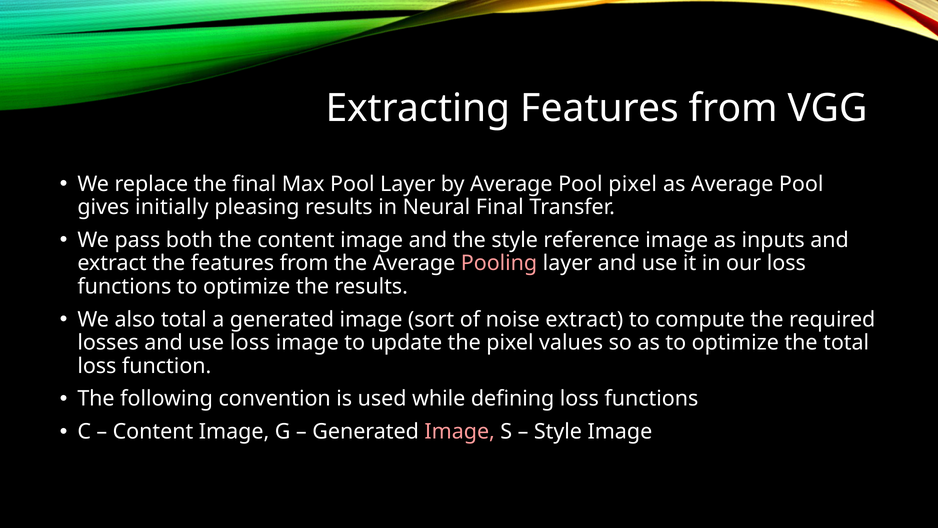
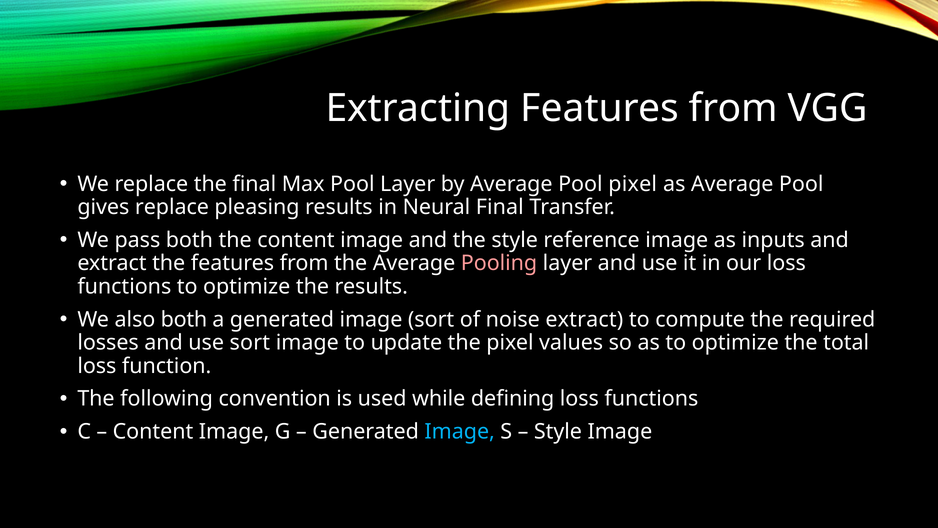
gives initially: initially -> replace
also total: total -> both
use loss: loss -> sort
Image at (460, 432) colour: pink -> light blue
